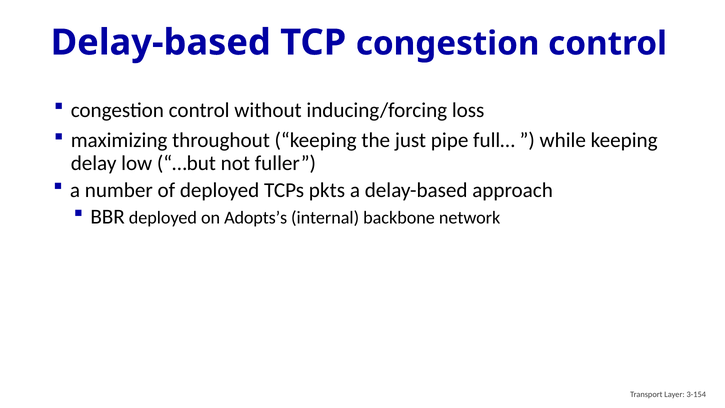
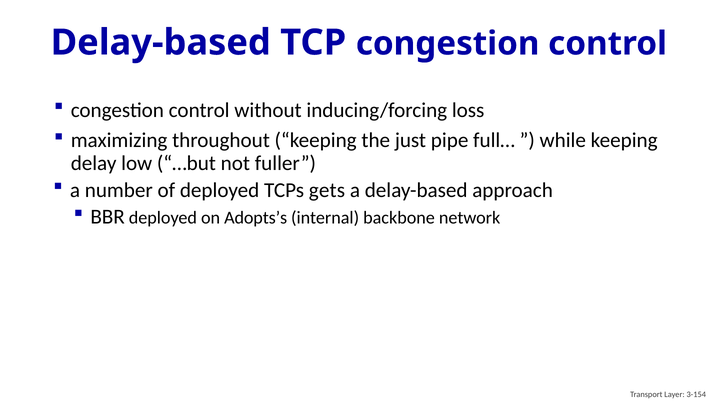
pkts: pkts -> gets
